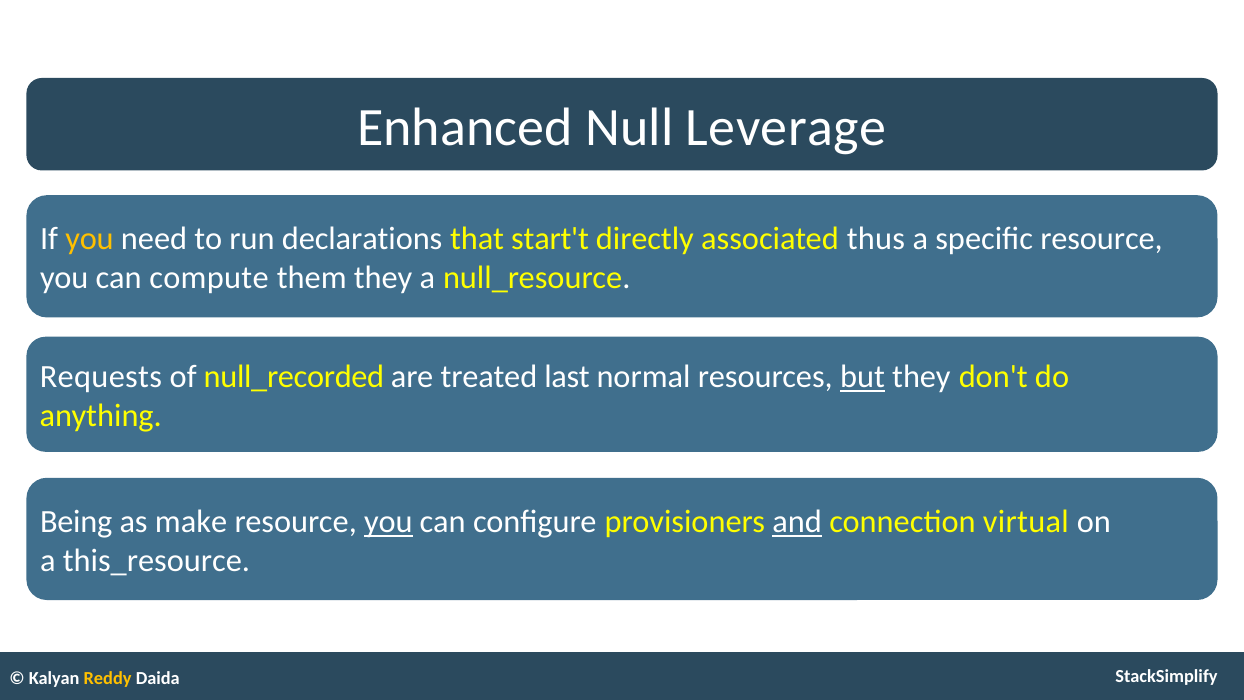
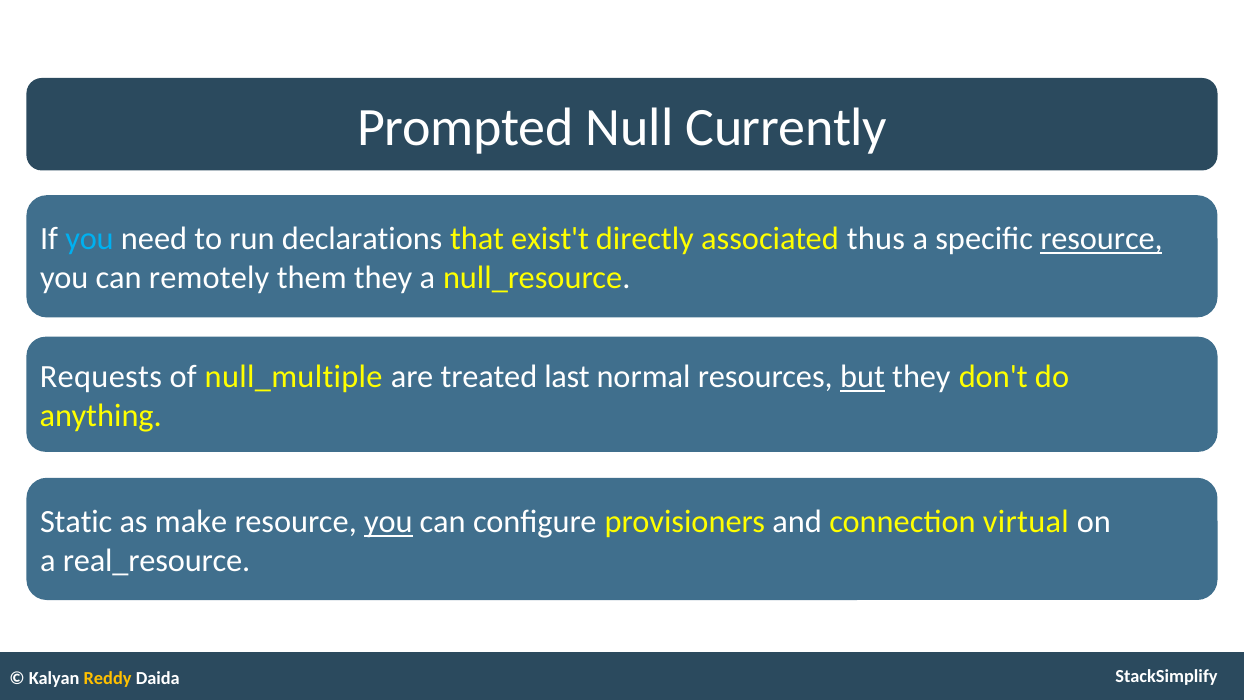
Enhanced: Enhanced -> Prompted
Leverage: Leverage -> Currently
you at (89, 239) colour: yellow -> light blue
start't: start't -> exist't
resource at (1101, 239) underline: none -> present
compute: compute -> remotely
null_recorded: null_recorded -> null_multiple
Being: Being -> Static
and underline: present -> none
this_resource: this_resource -> real_resource
